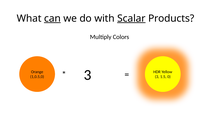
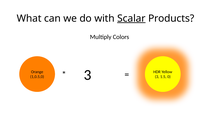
can underline: present -> none
